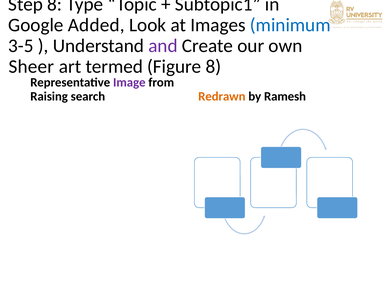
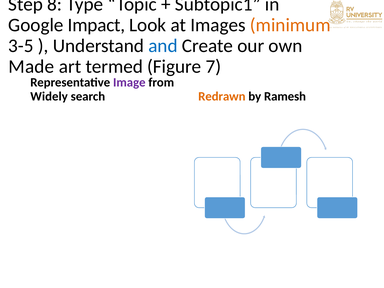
Added: Added -> Impact
minimum colour: blue -> orange
and colour: purple -> blue
Sheer: Sheer -> Made
Figure 8: 8 -> 7
Raising: Raising -> Widely
